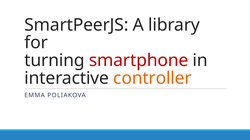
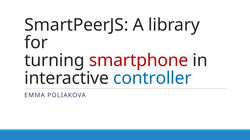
controller colour: orange -> blue
